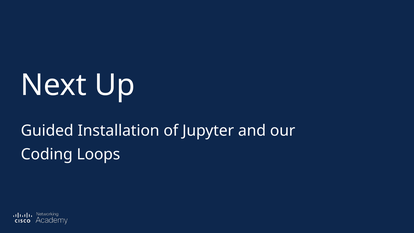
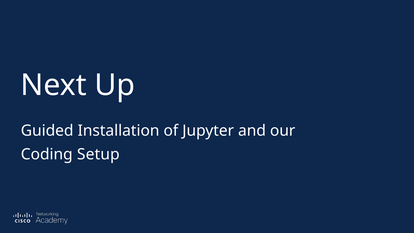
Loops: Loops -> Setup
